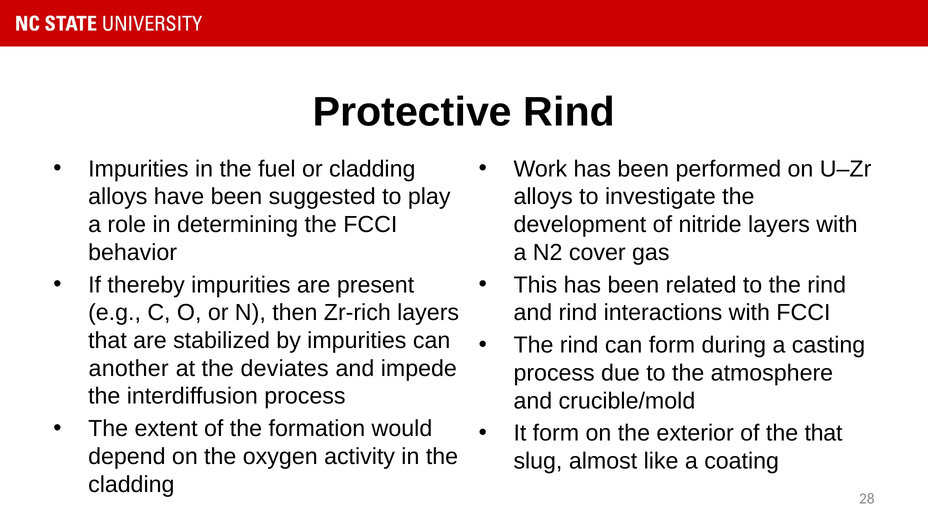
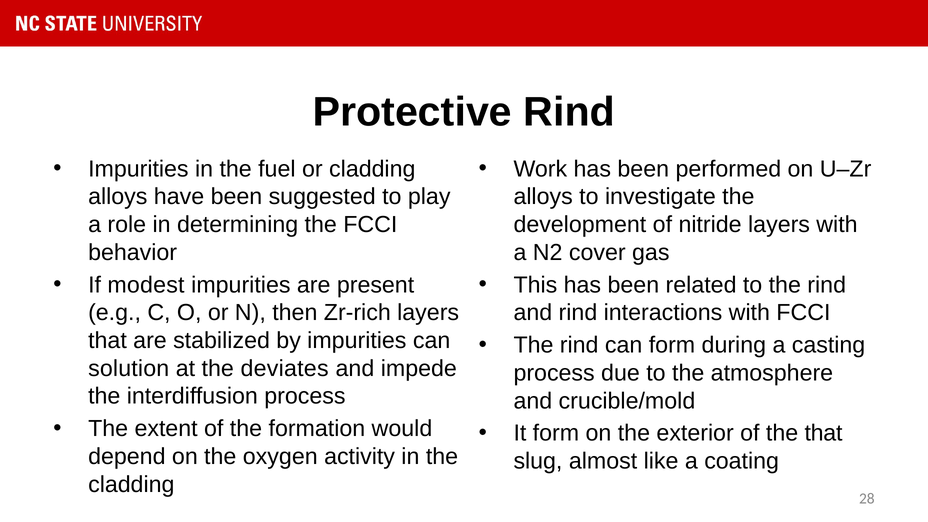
thereby: thereby -> modest
another: another -> solution
